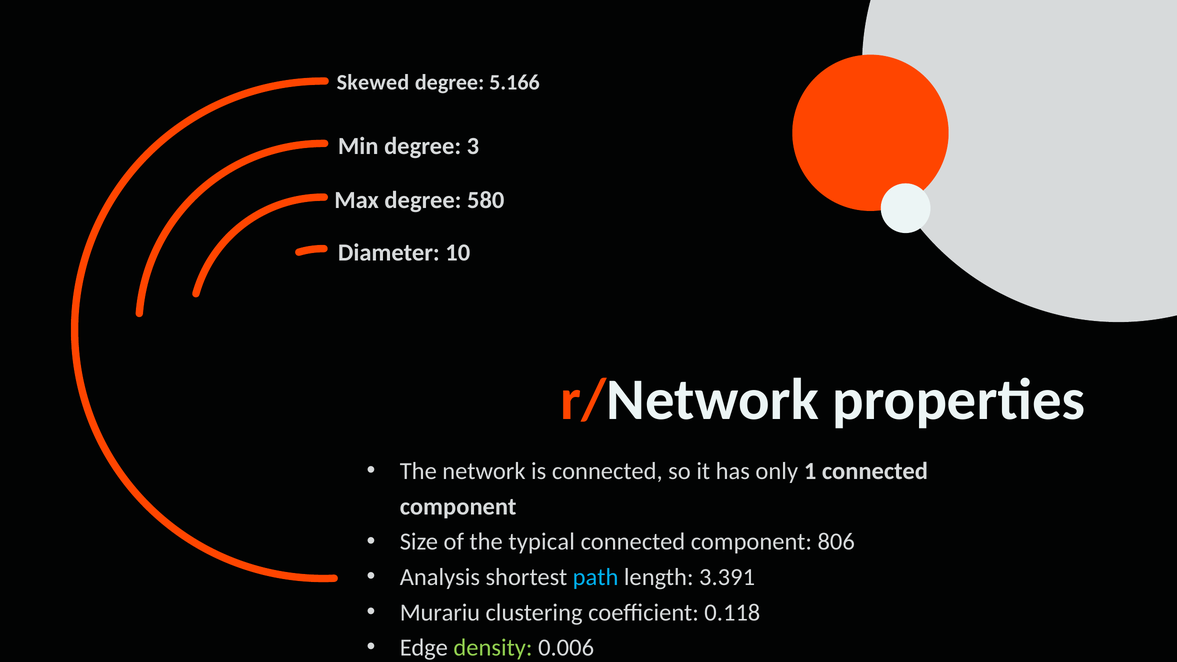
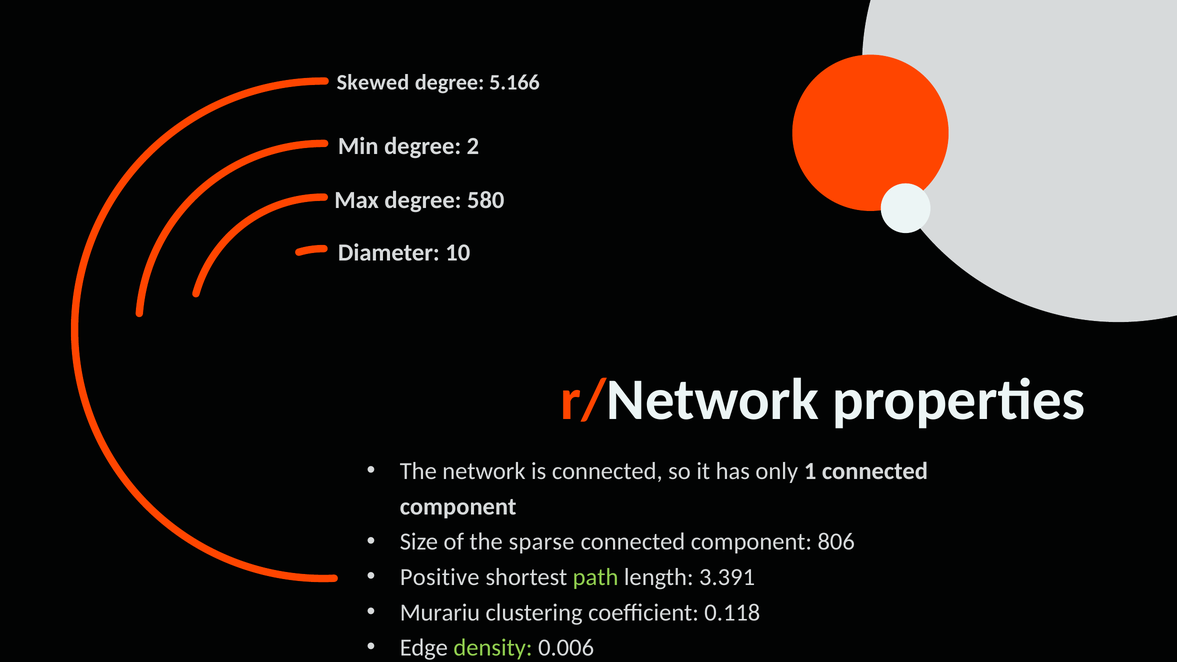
3: 3 -> 2
typical: typical -> sparse
Analysis: Analysis -> Positive
path colour: light blue -> light green
